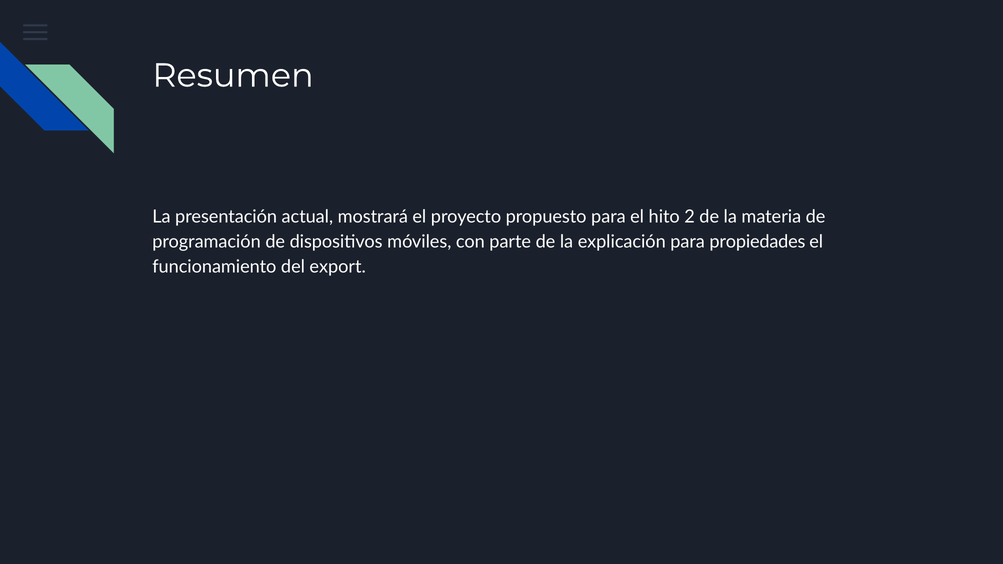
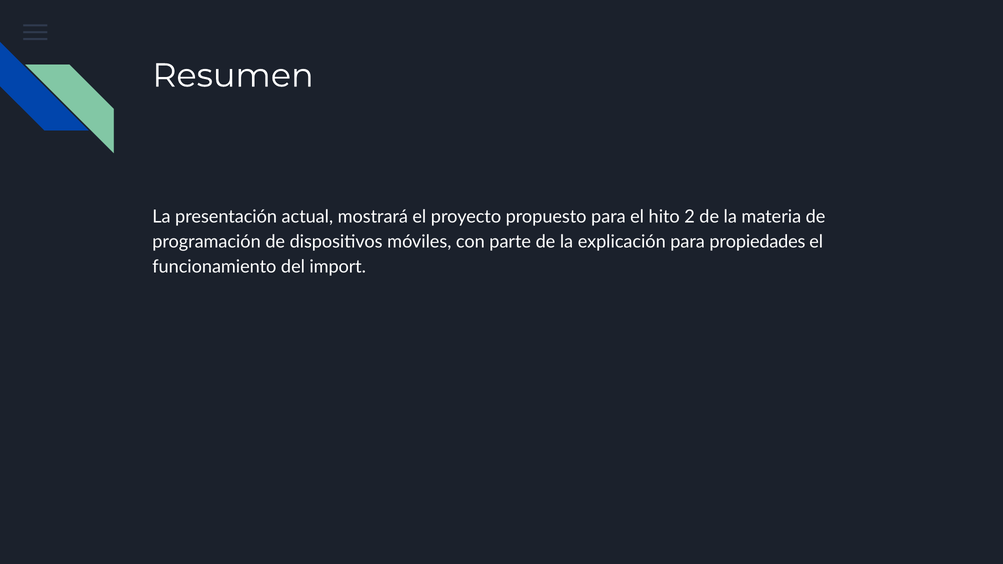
export: export -> import
